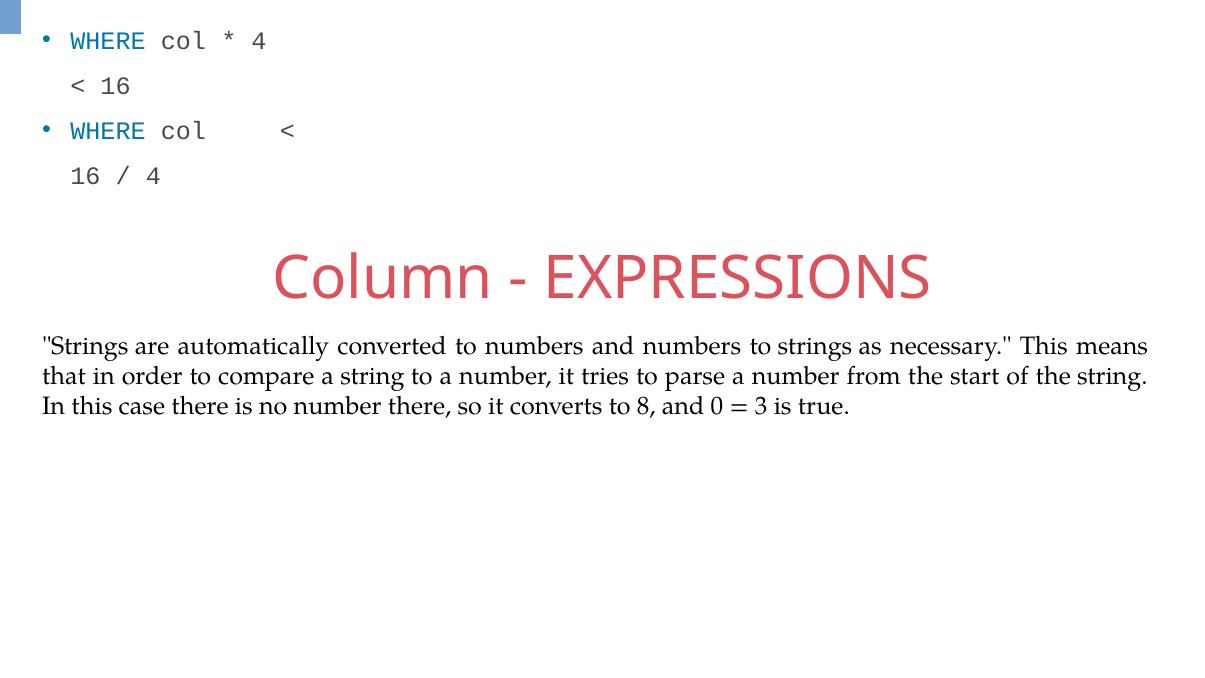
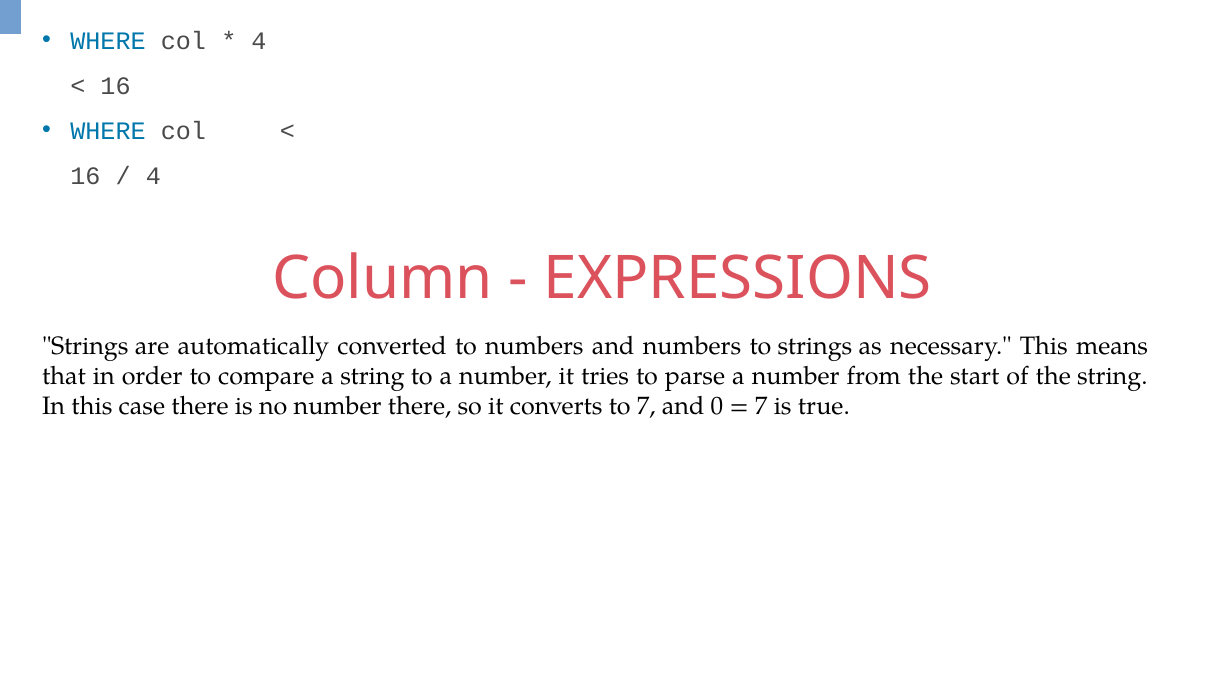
to 8: 8 -> 7
3 at (761, 406): 3 -> 7
